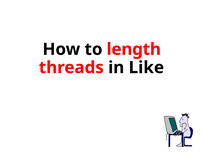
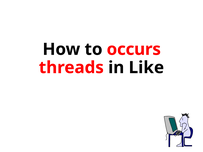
length: length -> occurs
